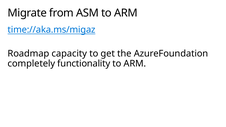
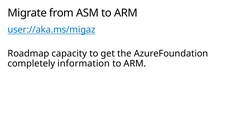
time://aka.ms/migaz: time://aka.ms/migaz -> user://aka.ms/migaz
functionality: functionality -> information
